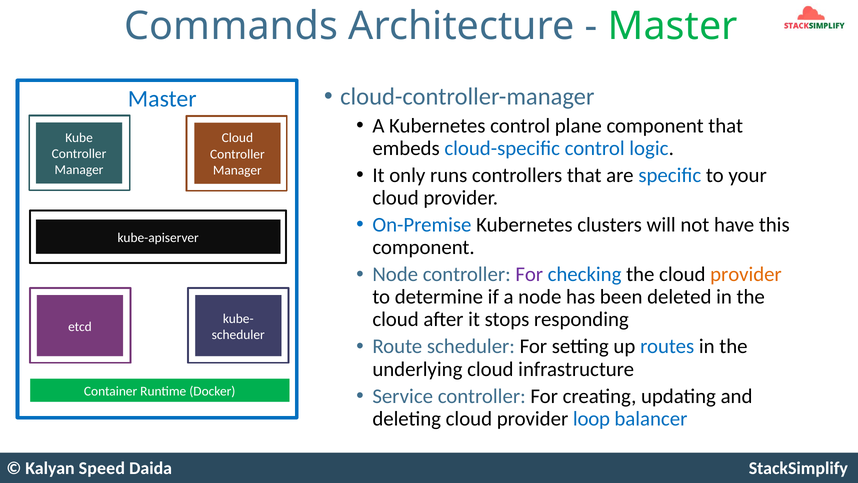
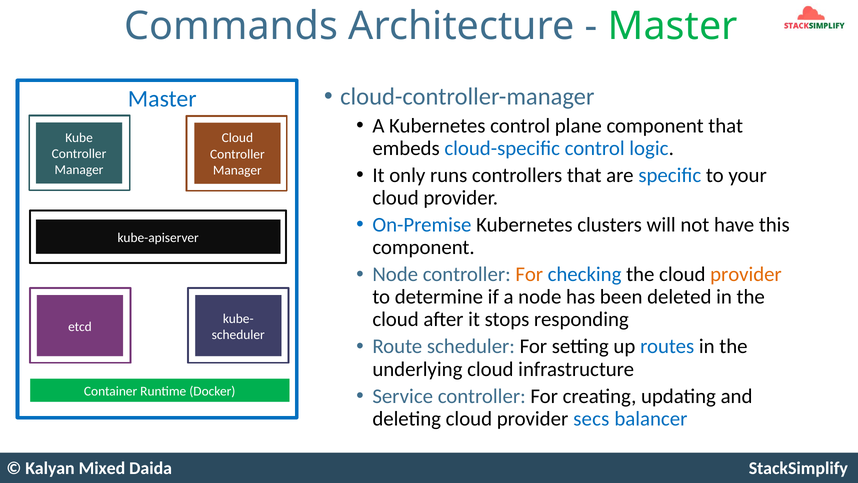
For at (529, 274) colour: purple -> orange
loop: loop -> secs
Speed: Speed -> Mixed
